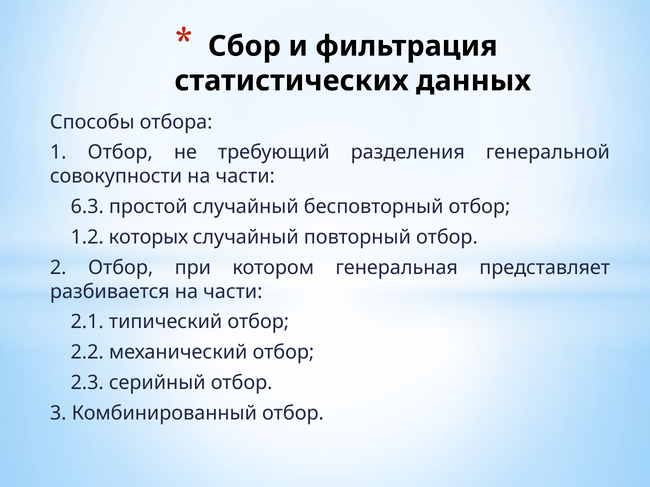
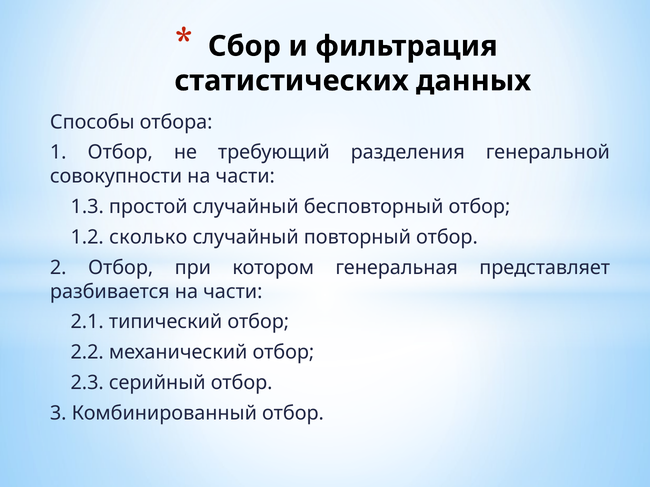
6.3: 6.3 -> 1.3
которых: которых -> сколько
